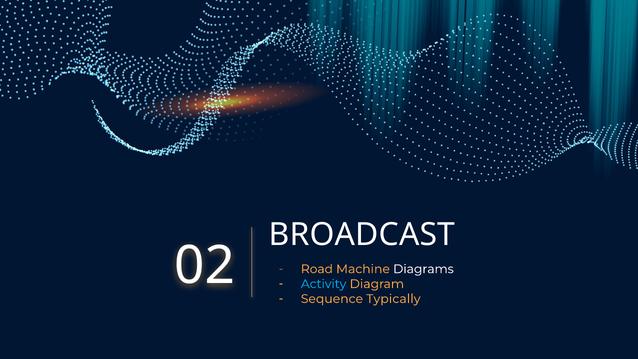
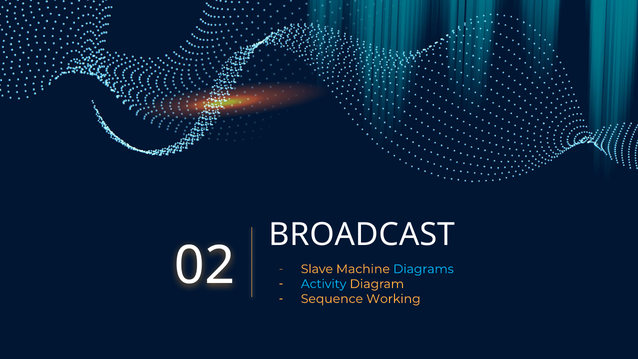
Road: Road -> Slave
Diagrams colour: white -> light blue
Typically: Typically -> Working
